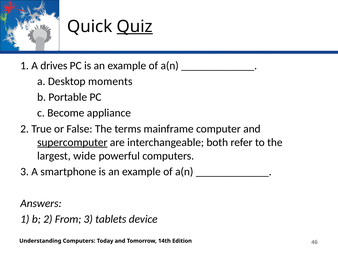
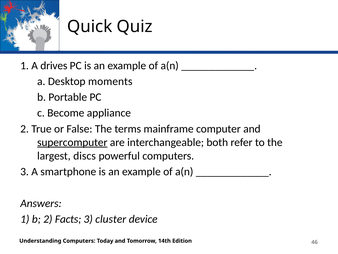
Quiz underline: present -> none
wide: wide -> discs
From: From -> Facts
tablets: tablets -> cluster
